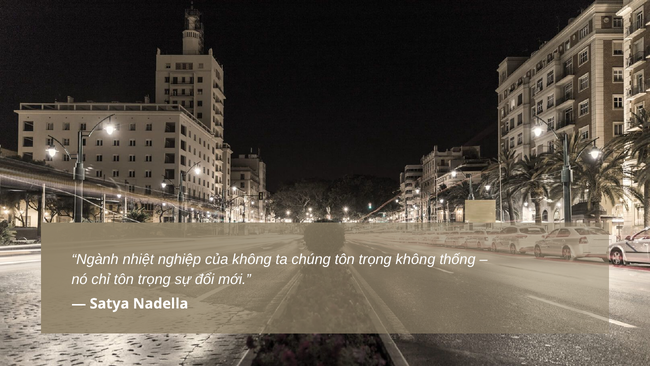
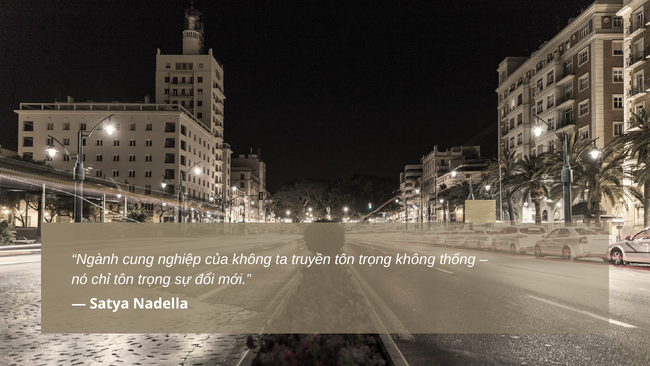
nhiệt: nhiệt -> cung
chúng: chúng -> truyền
